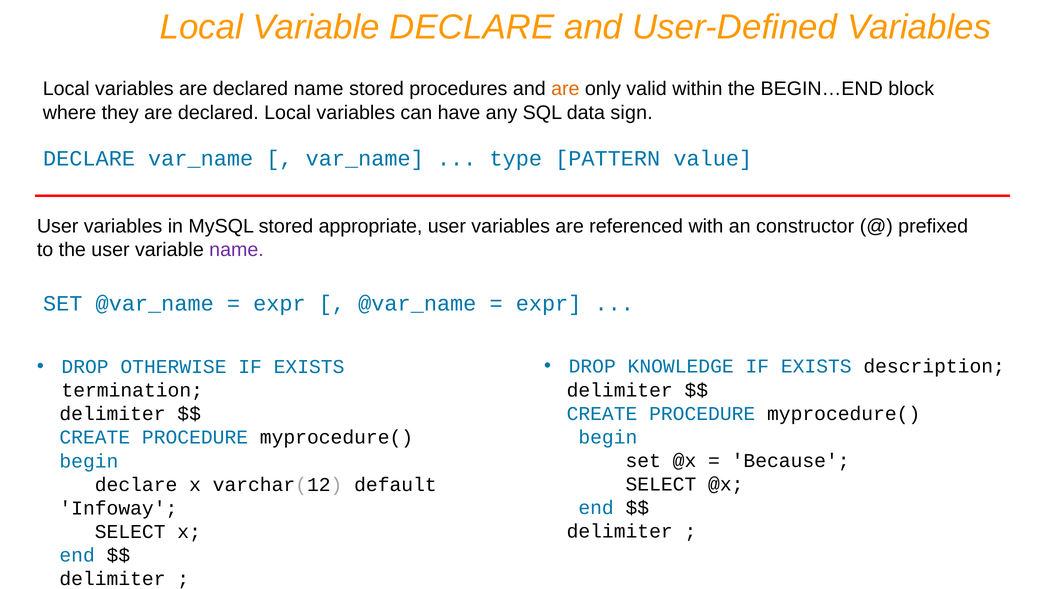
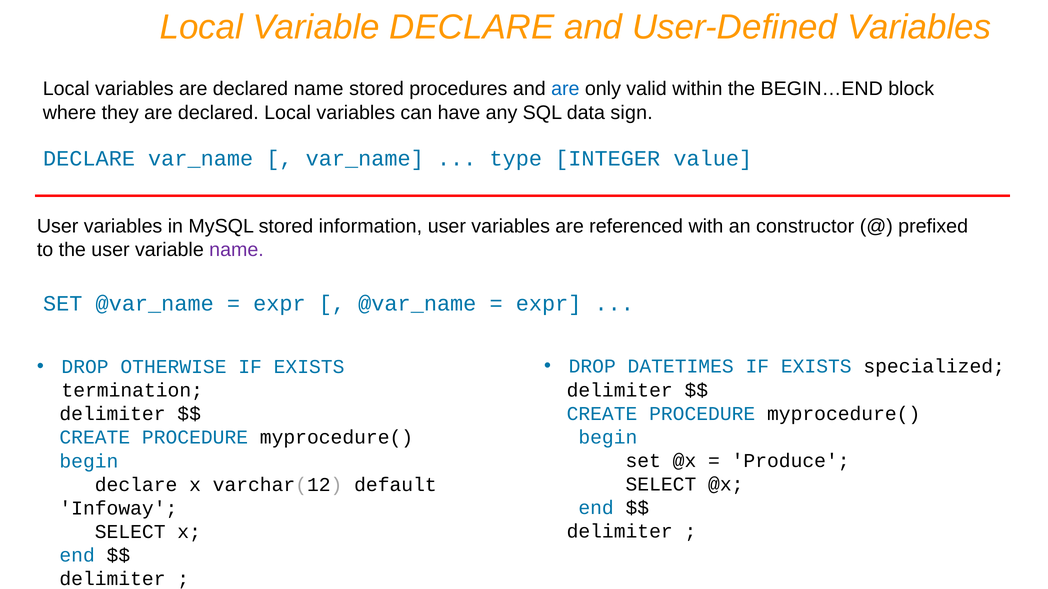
are at (565, 89) colour: orange -> blue
PATTERN: PATTERN -> INTEGER
appropriate: appropriate -> information
KNOWLEDGE: KNOWLEDGE -> DATETIMES
description: description -> specialized
Because: Because -> Produce
